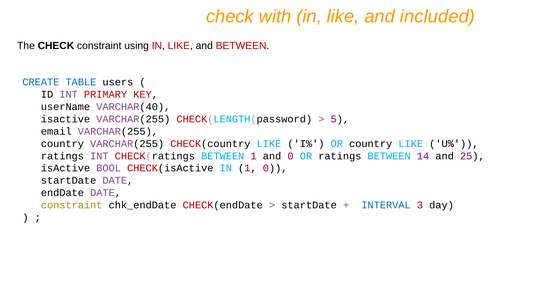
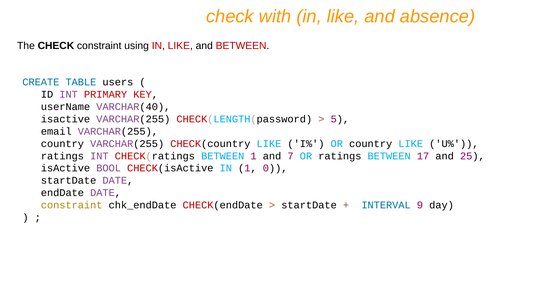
included: included -> absence
and 0: 0 -> 7
14: 14 -> 17
3: 3 -> 9
